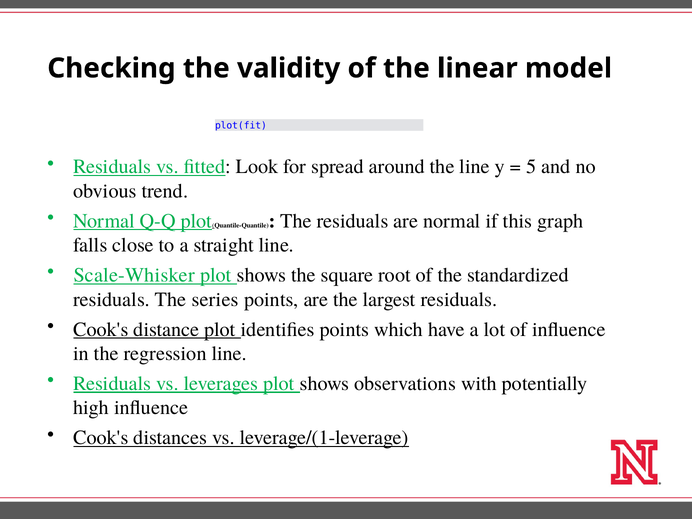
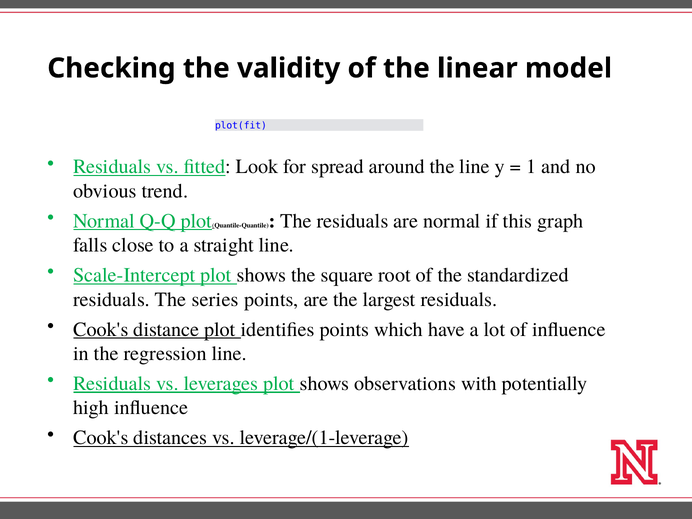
5: 5 -> 1
Scale-Whisker: Scale-Whisker -> Scale-Intercept
